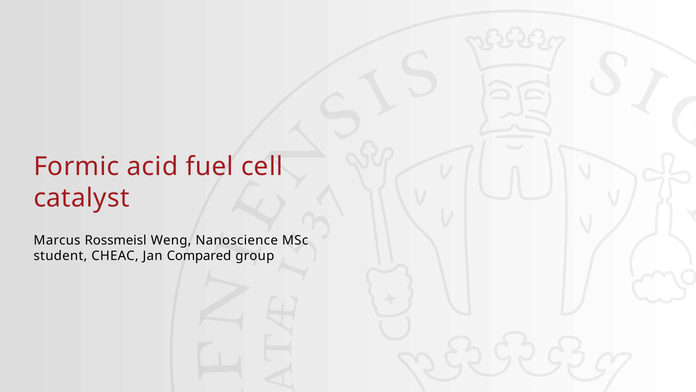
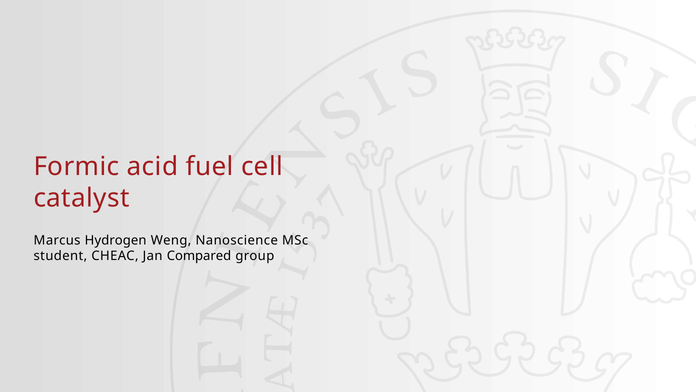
Rossmeisl: Rossmeisl -> Hydrogen
